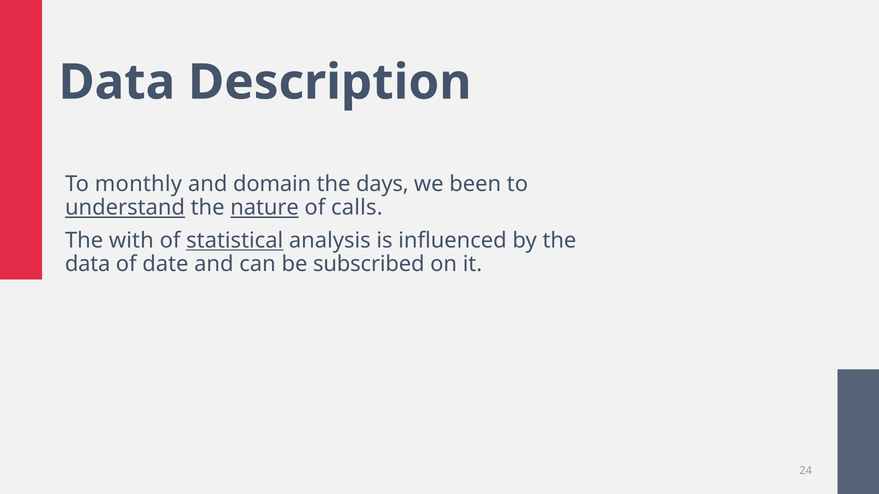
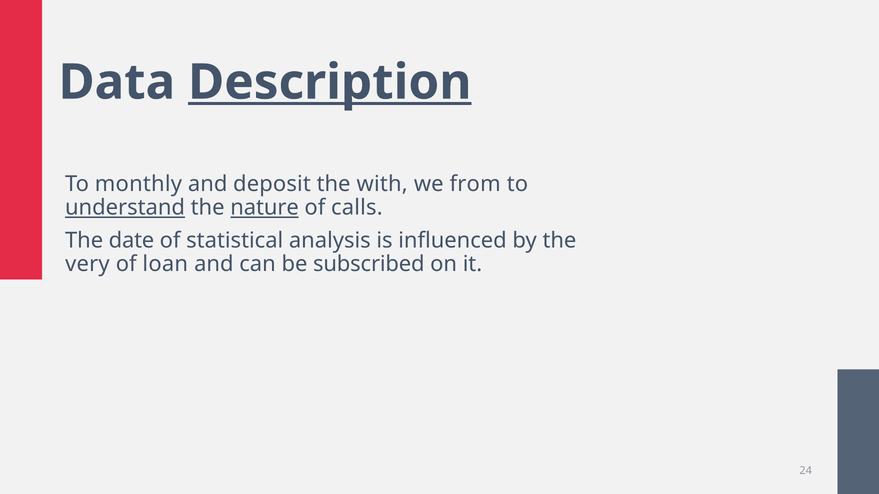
Description underline: none -> present
domain: domain -> deposit
days: days -> with
been: been -> from
with: with -> date
statistical underline: present -> none
data at (88, 264): data -> very
date: date -> loan
